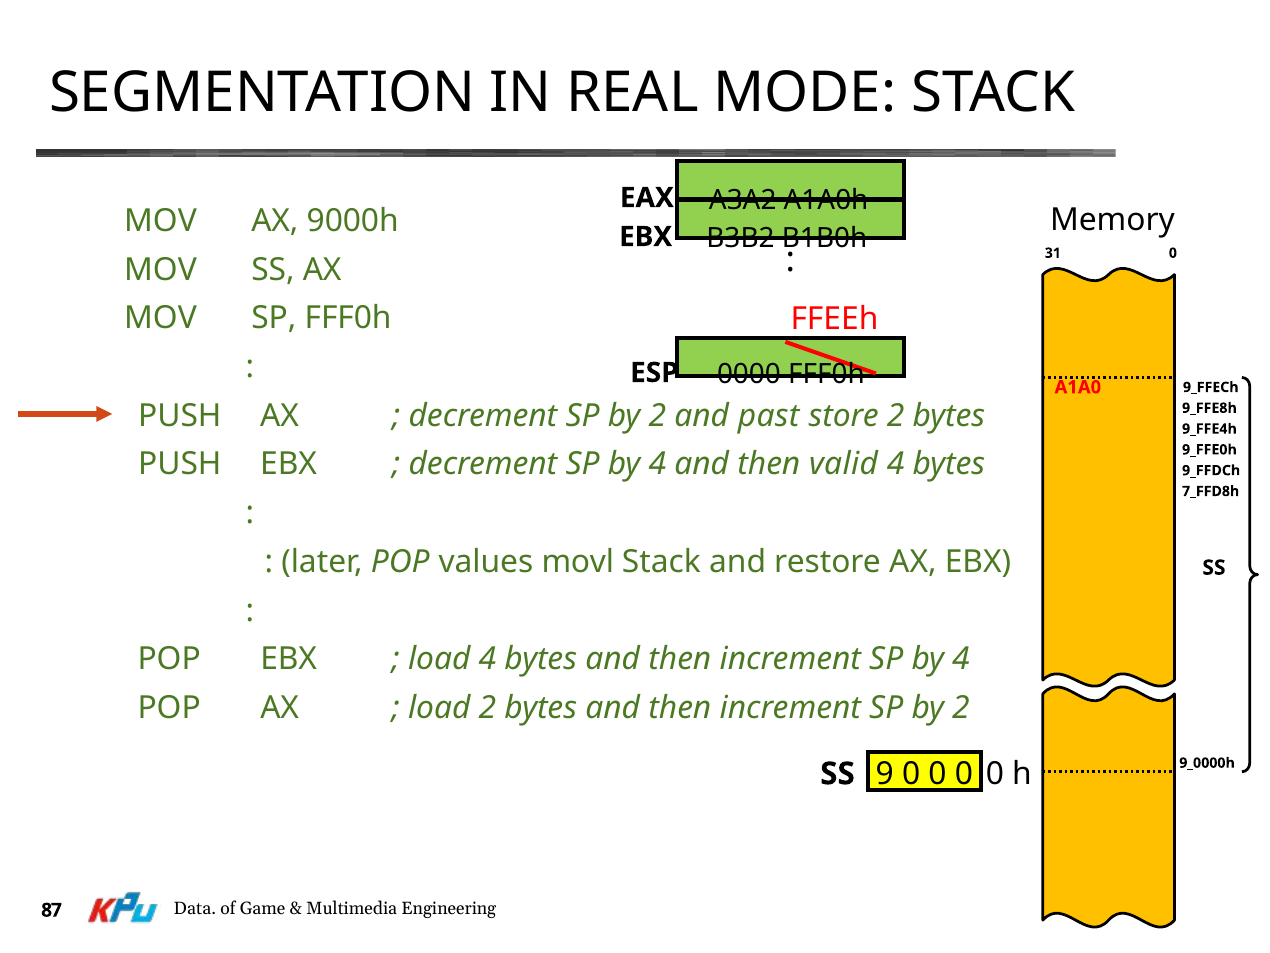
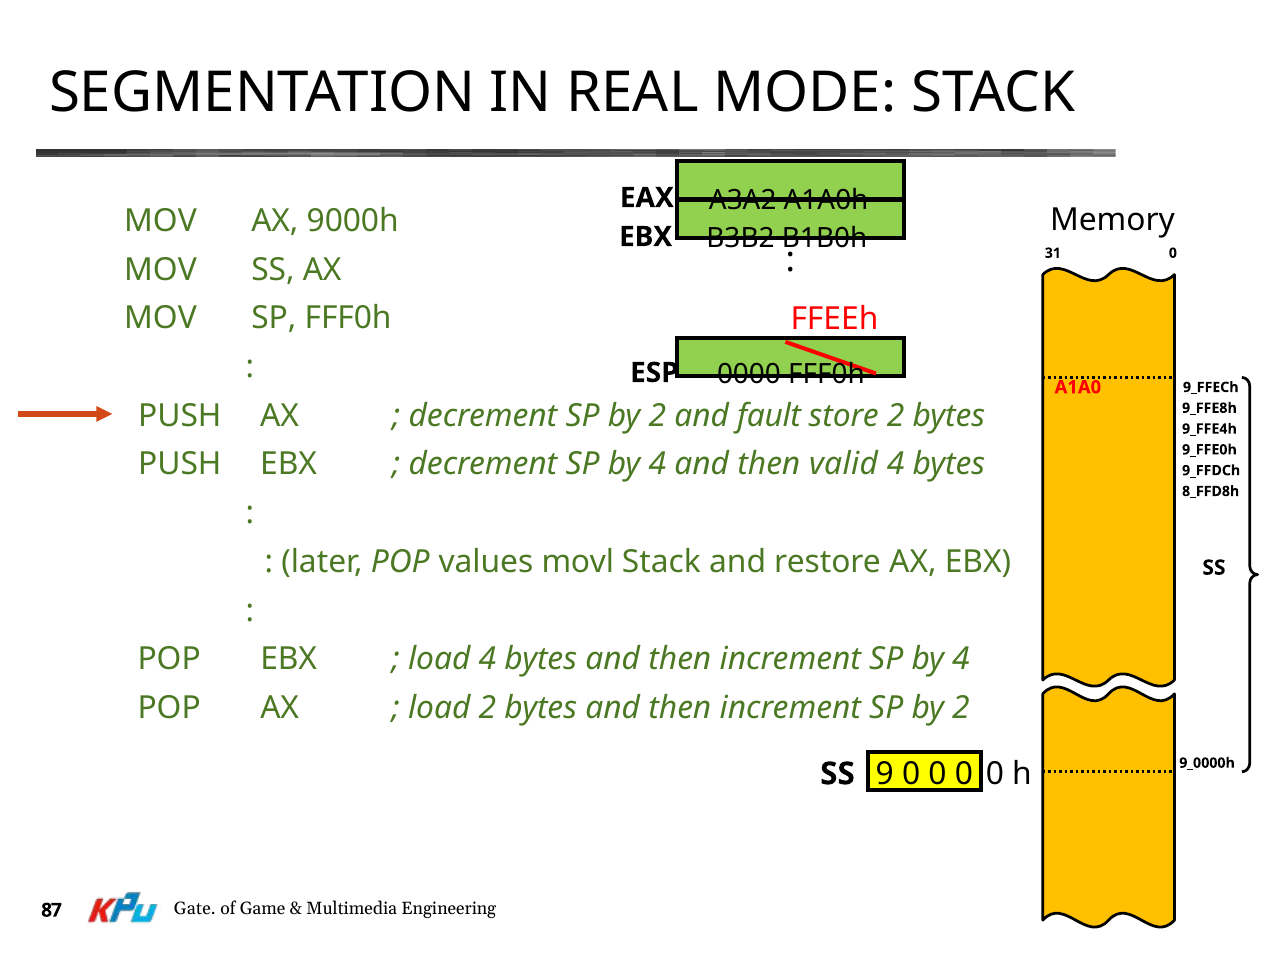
past: past -> fault
7_FFD8h: 7_FFD8h -> 8_FFD8h
Data: Data -> Gate
